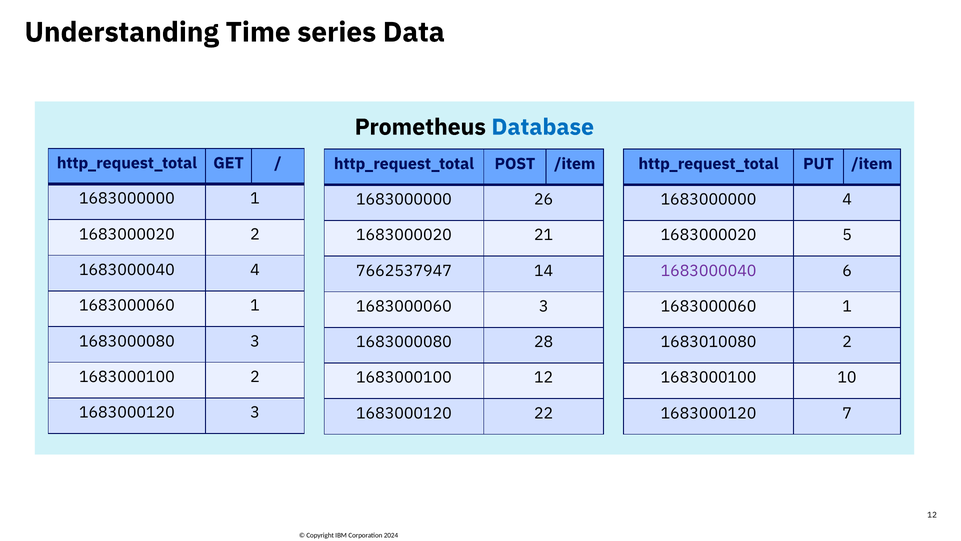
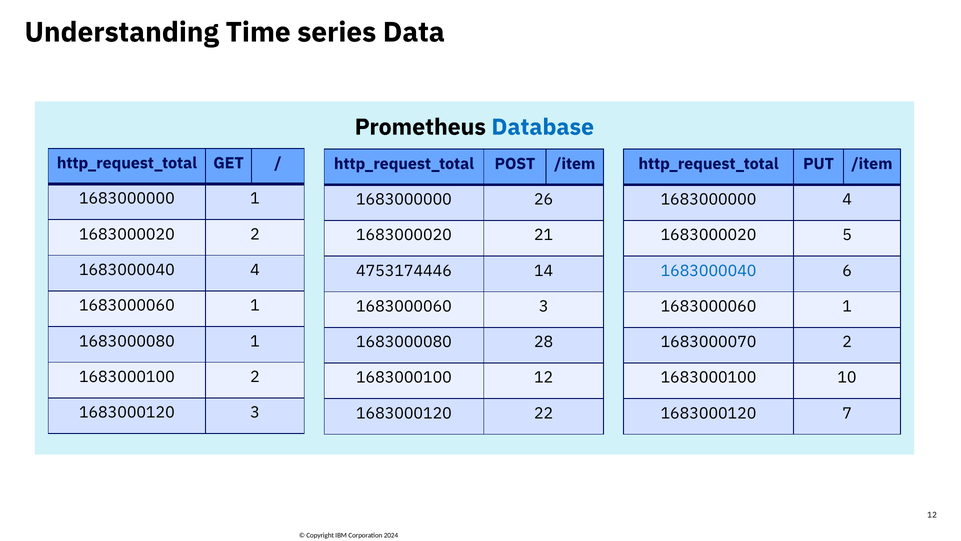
7662537947: 7662537947 -> 4753174446
1683000040 at (709, 271) colour: purple -> blue
1683000080 3: 3 -> 1
1683010080: 1683010080 -> 1683000070
